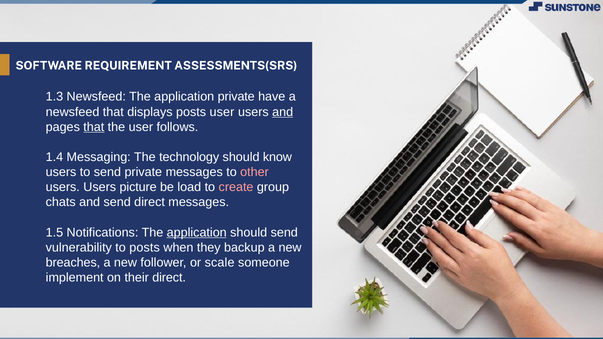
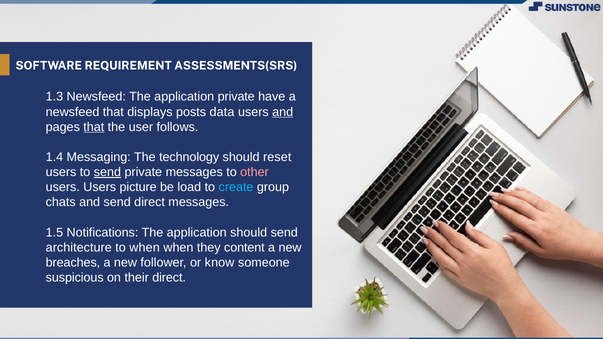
posts user: user -> data
know: know -> reset
send at (107, 172) underline: none -> present
create colour: pink -> light blue
application at (197, 233) underline: present -> none
vulnerability: vulnerability -> architecture
to posts: posts -> when
backup: backup -> content
scale: scale -> know
implement: implement -> suspicious
